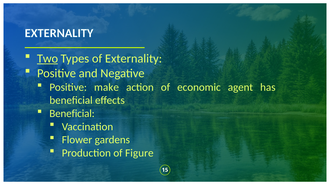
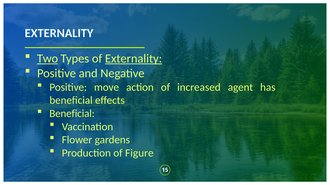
Externality at (134, 59) underline: none -> present
make: make -> move
economic: economic -> increased
